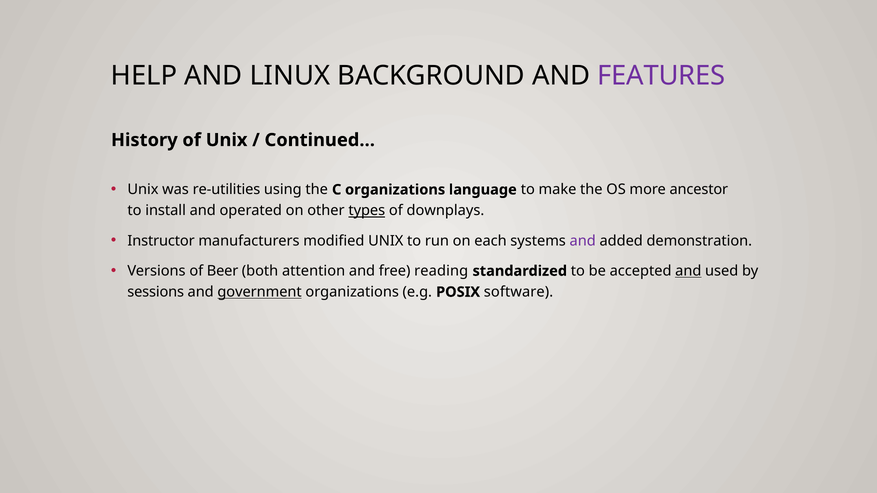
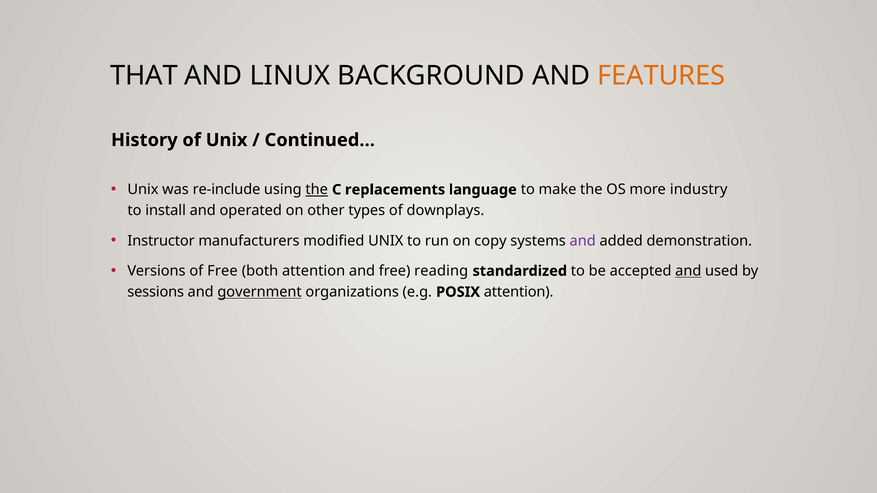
HELP: HELP -> THAT
FEATURES colour: purple -> orange
re-utilities: re-utilities -> re-include
the at (317, 190) underline: none -> present
C organizations: organizations -> replacements
ancestor: ancestor -> industry
types underline: present -> none
each: each -> copy
of Beer: Beer -> Free
POSIX software: software -> attention
